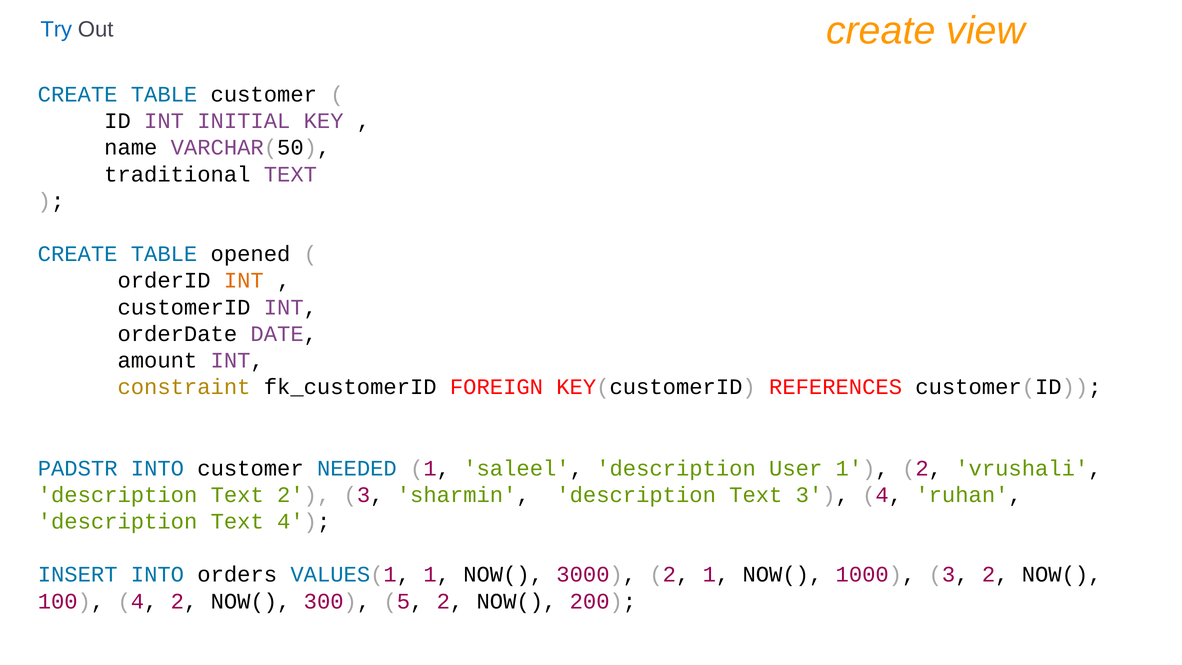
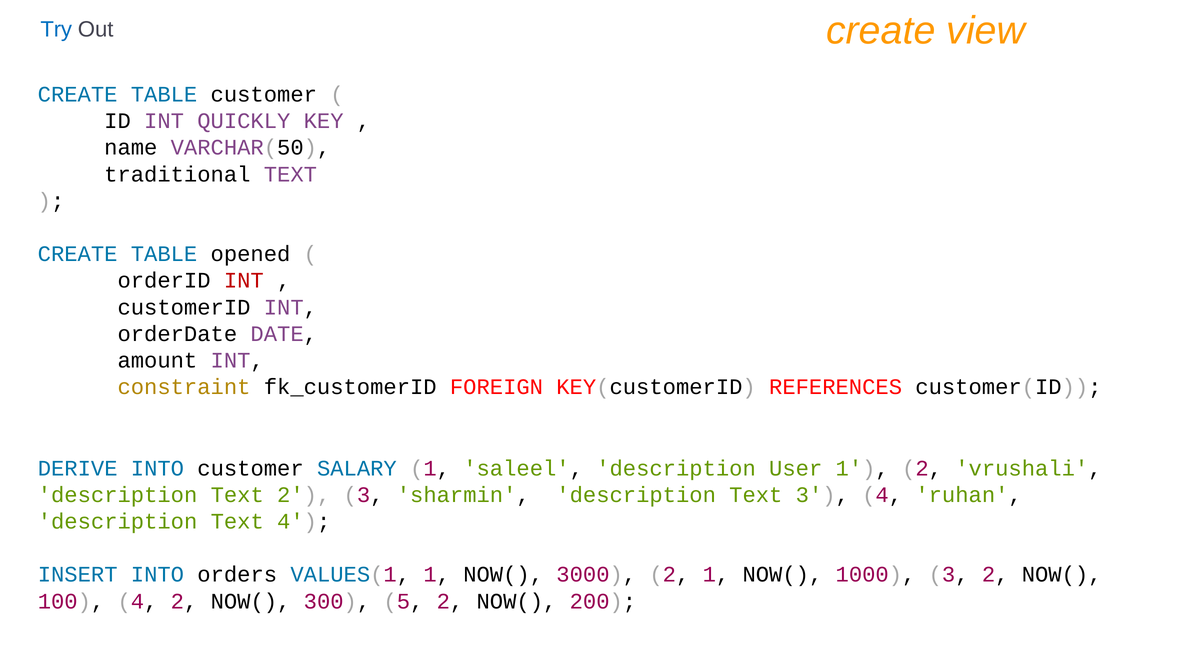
INITIAL: INITIAL -> QUICKLY
INT at (244, 281) colour: orange -> red
PADSTR: PADSTR -> DERIVE
NEEDED: NEEDED -> SALARY
